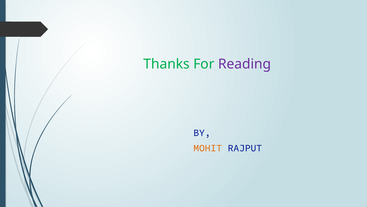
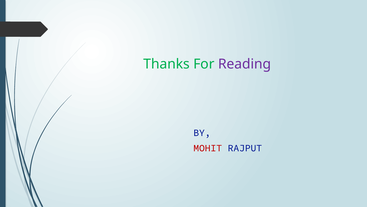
MOHIT colour: orange -> red
